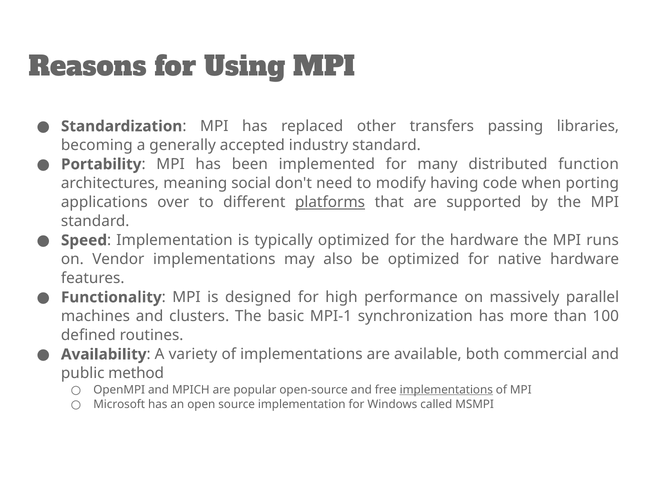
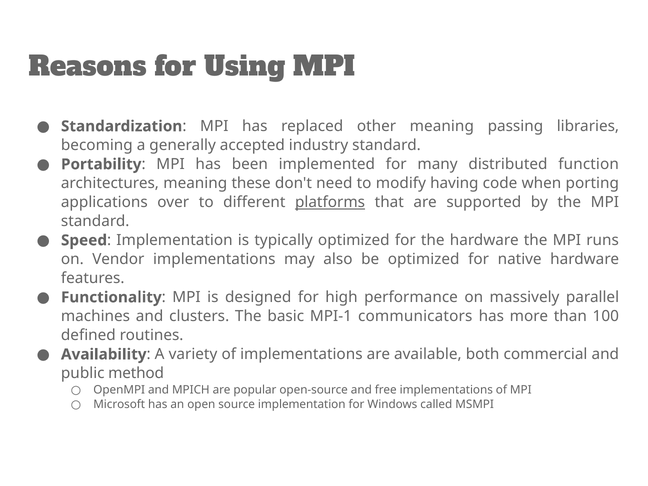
other transfers: transfers -> meaning
social: social -> these
synchronization: synchronization -> communicators
implementations at (446, 390) underline: present -> none
